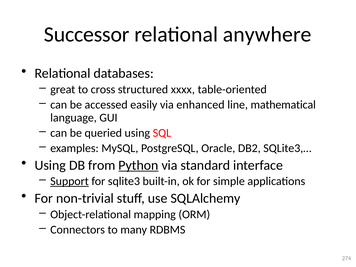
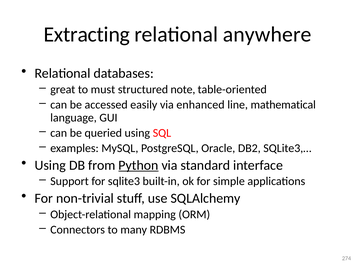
Successor: Successor -> Extracting
cross: cross -> must
xxxx: xxxx -> note
Support underline: present -> none
